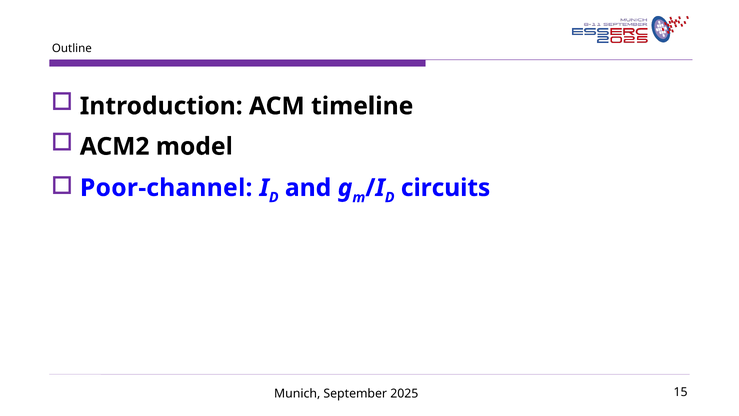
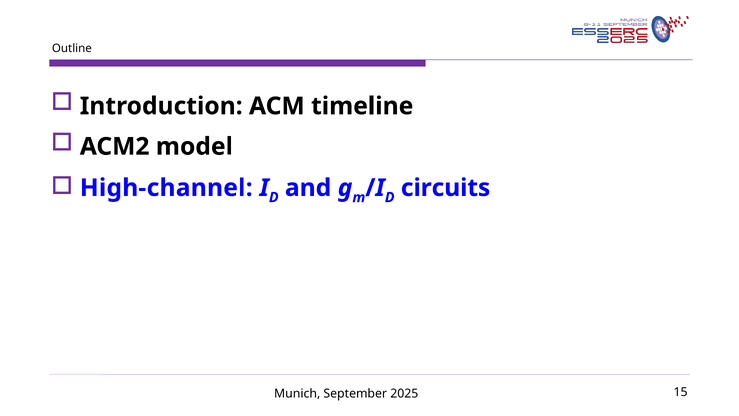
Poor-channel: Poor-channel -> High-channel
